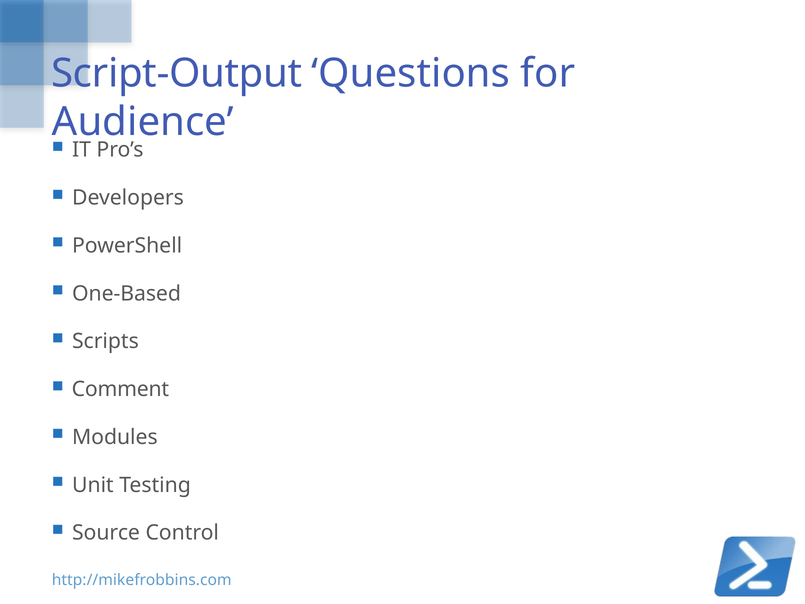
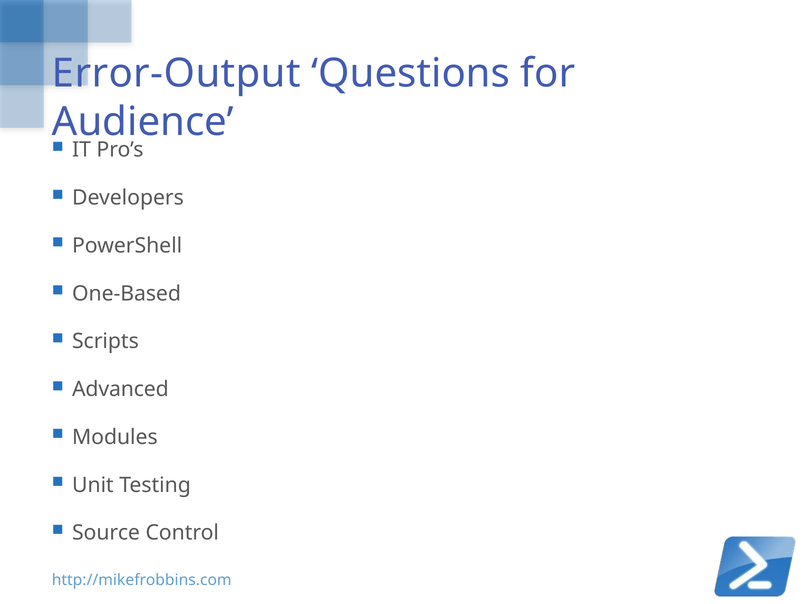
Script-Output: Script-Output -> Error-Output
Comment: Comment -> Advanced
